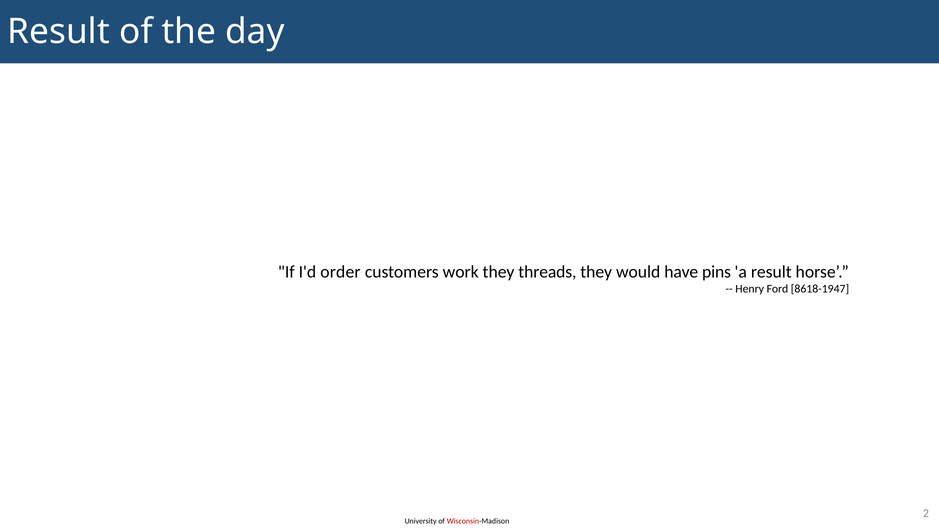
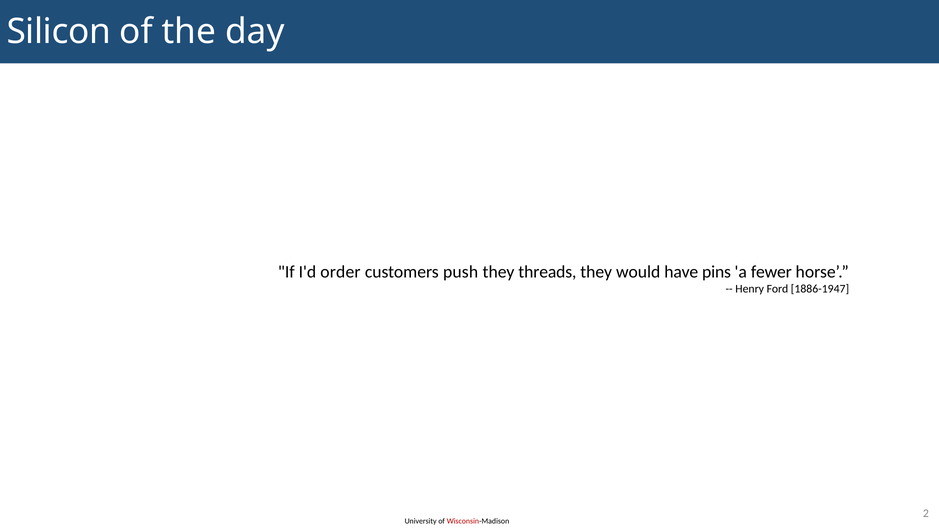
Result at (58, 31): Result -> Silicon
work: work -> push
a result: result -> fewer
8618-1947: 8618-1947 -> 1886-1947
